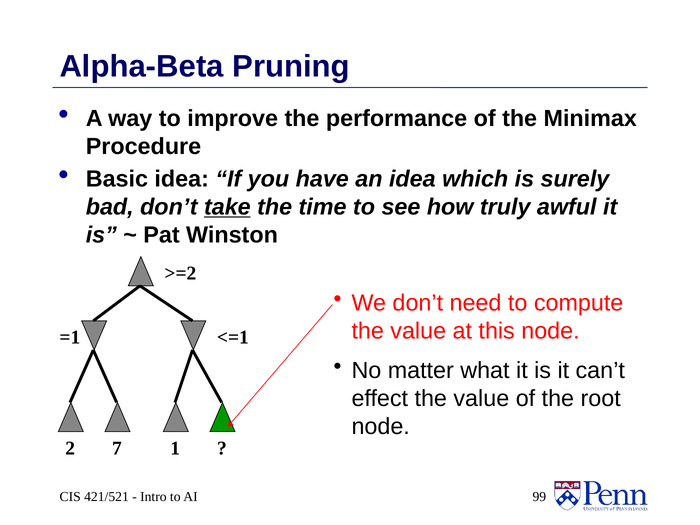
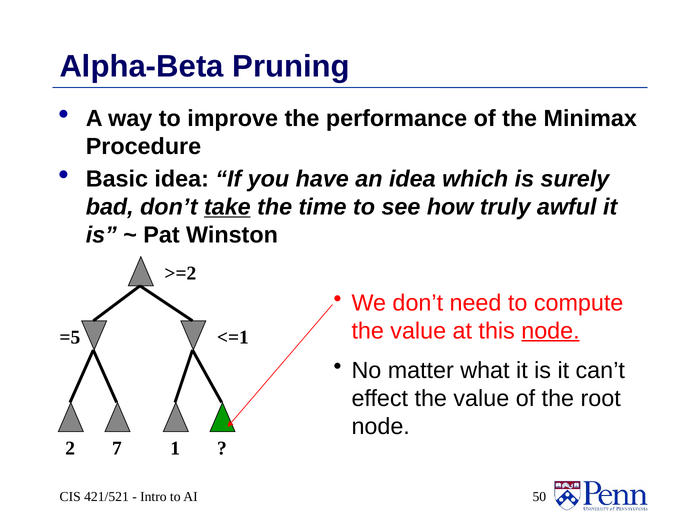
node at (550, 331) underline: none -> present
=1: =1 -> =5
99: 99 -> 50
